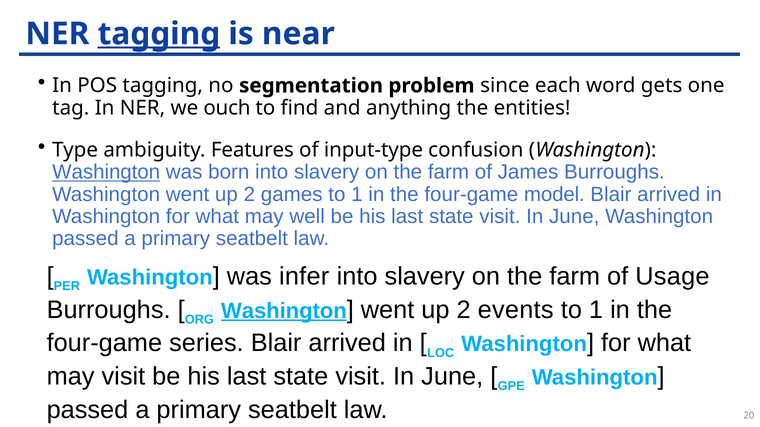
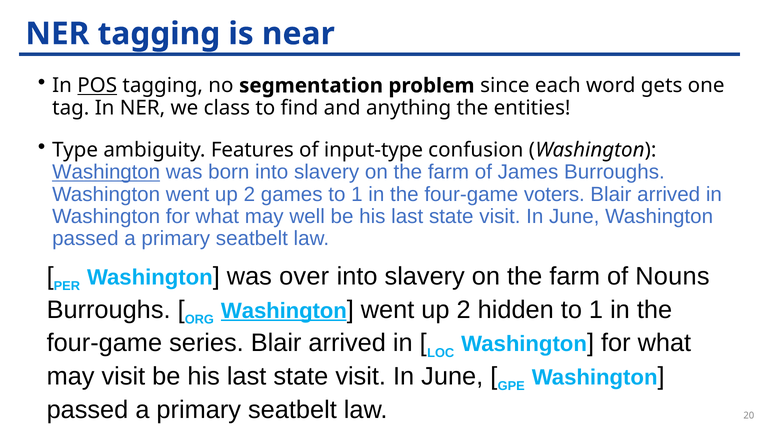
tagging at (159, 34) underline: present -> none
POS underline: none -> present
ouch: ouch -> class
model: model -> voters
infer: infer -> over
Usage: Usage -> Nouns
events: events -> hidden
